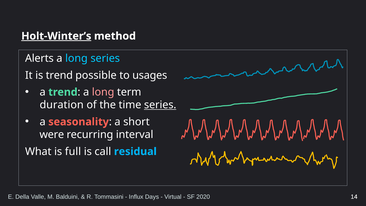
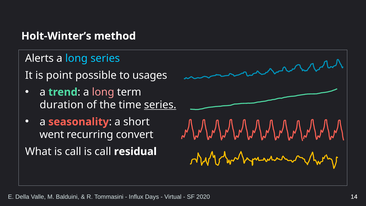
Holt-Winter’s underline: present -> none
is trend: trend -> point
were: were -> went
interval: interval -> convert
What is full: full -> call
residual colour: light blue -> white
